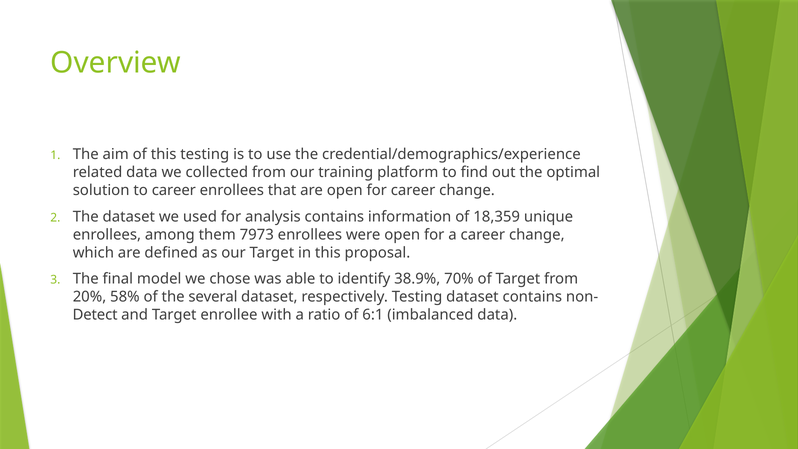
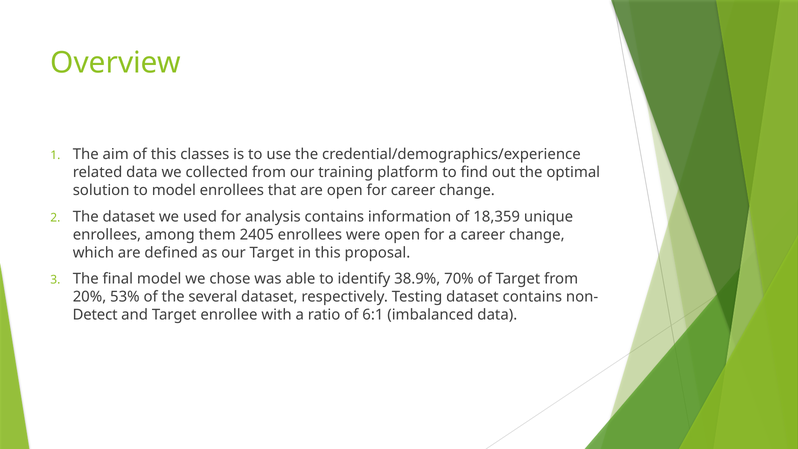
this testing: testing -> classes
to career: career -> model
7973: 7973 -> 2405
58%: 58% -> 53%
